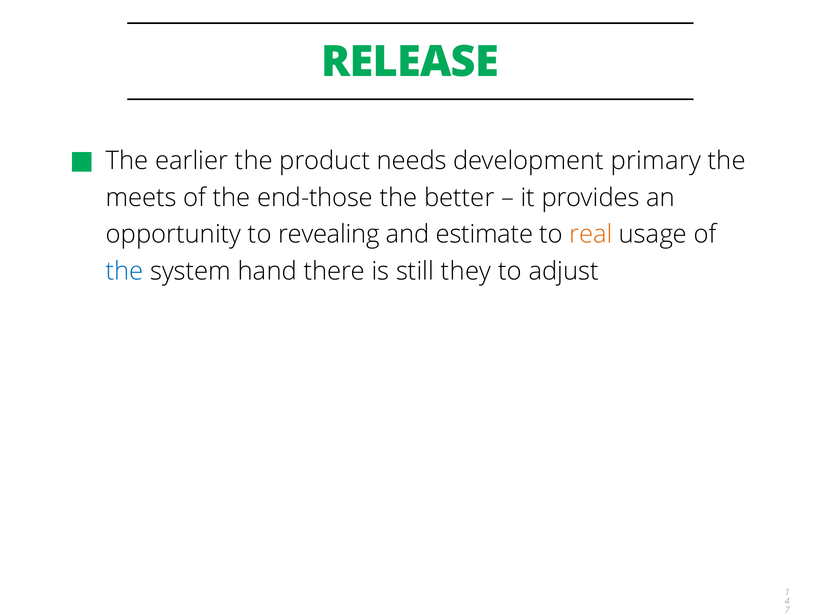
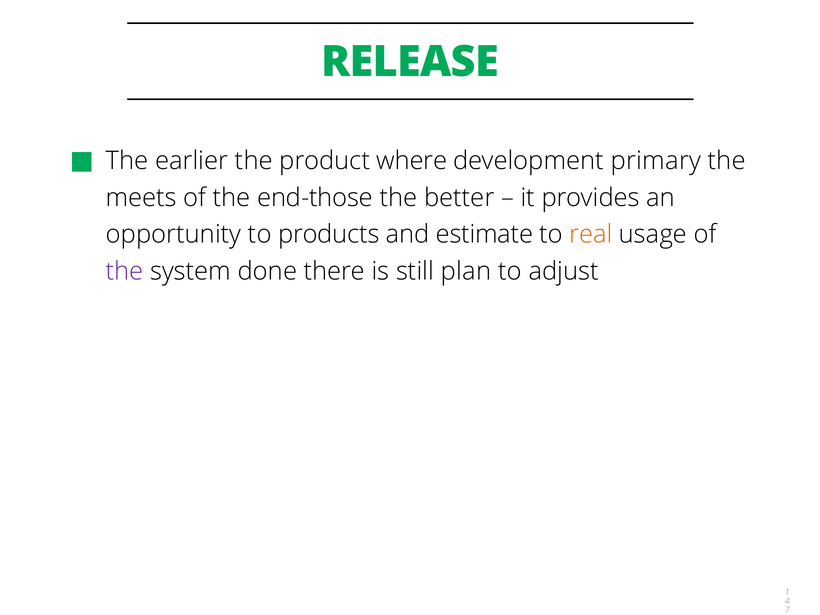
needs: needs -> where
revealing: revealing -> products
the at (125, 271) colour: blue -> purple
hand: hand -> done
they: they -> plan
